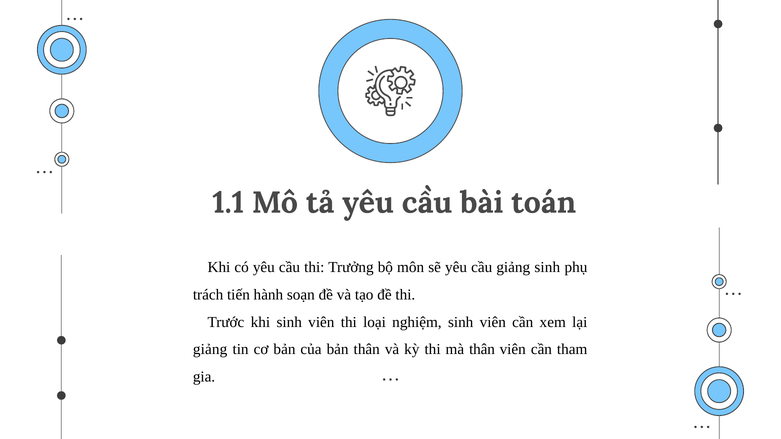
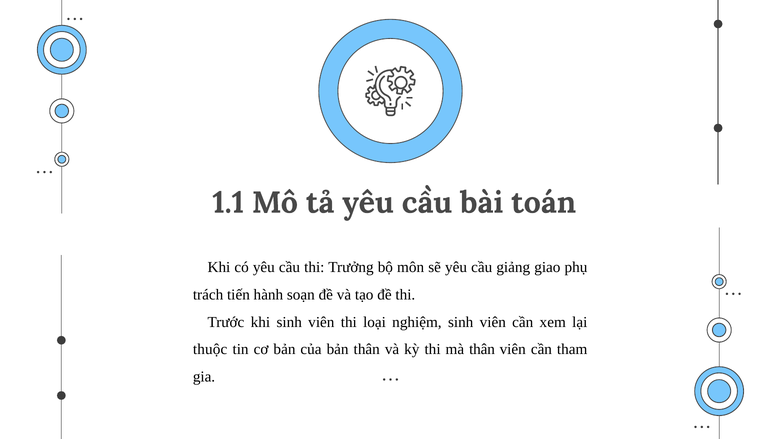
giảng sinh: sinh -> giao
giảng at (210, 350): giảng -> thuộc
